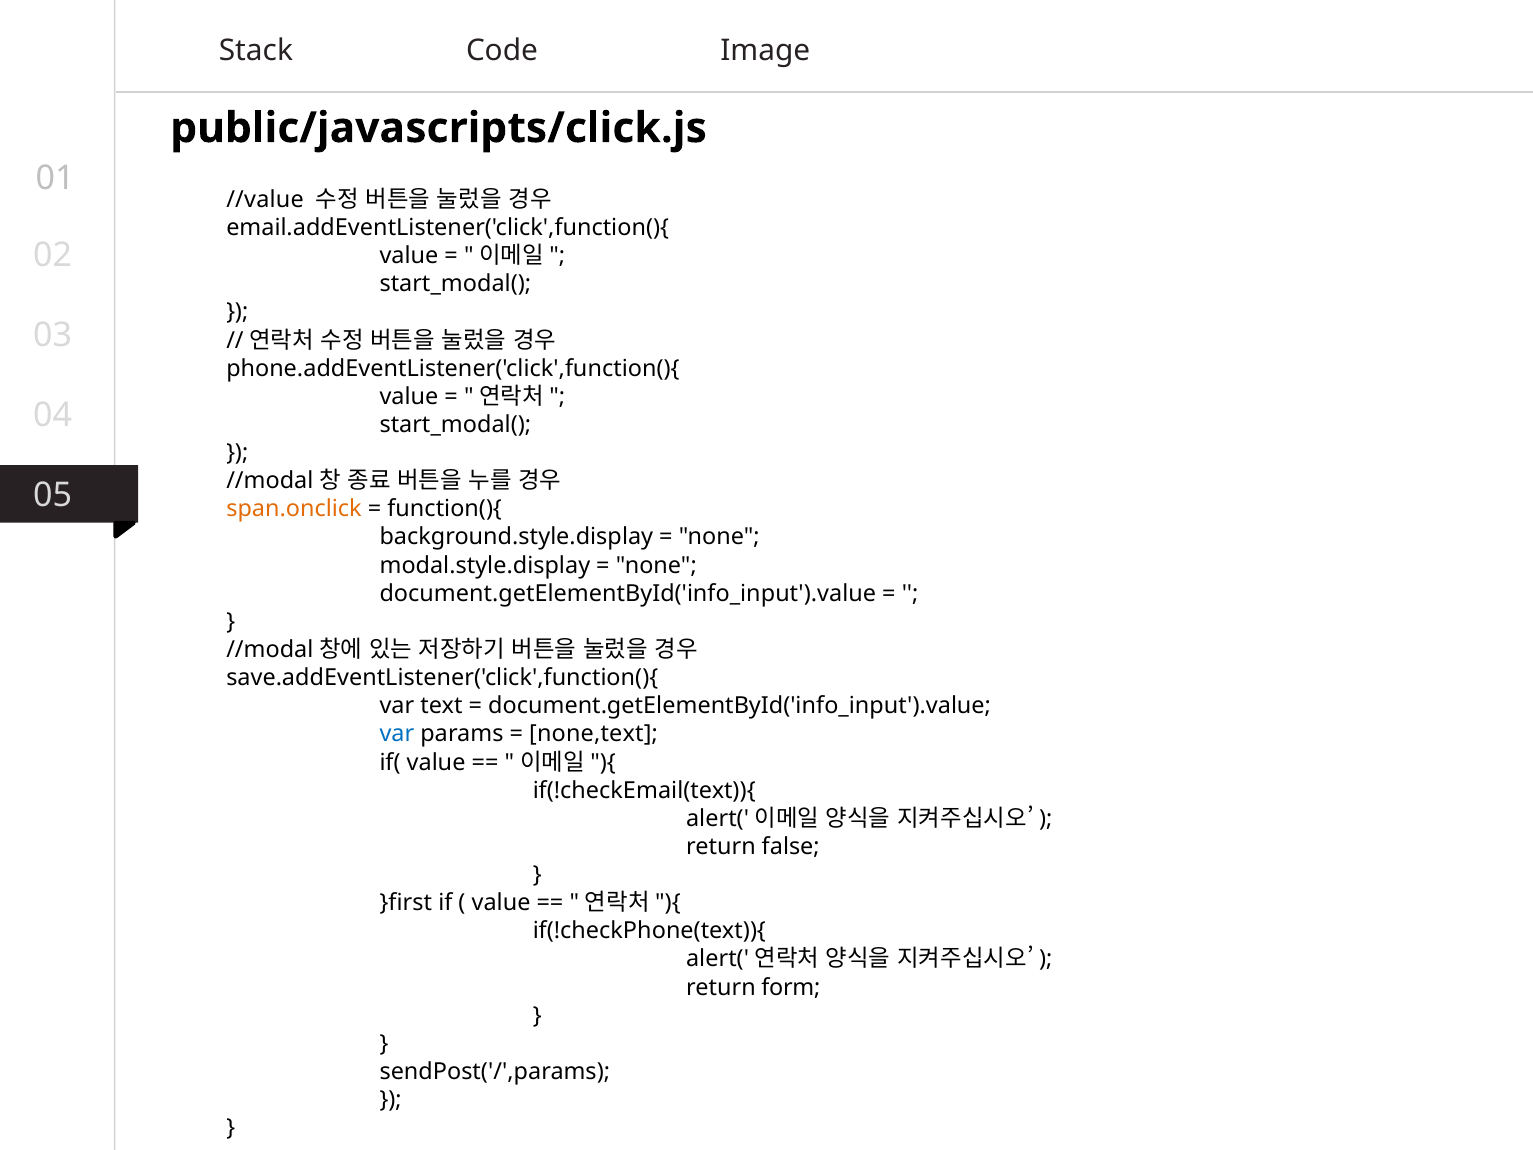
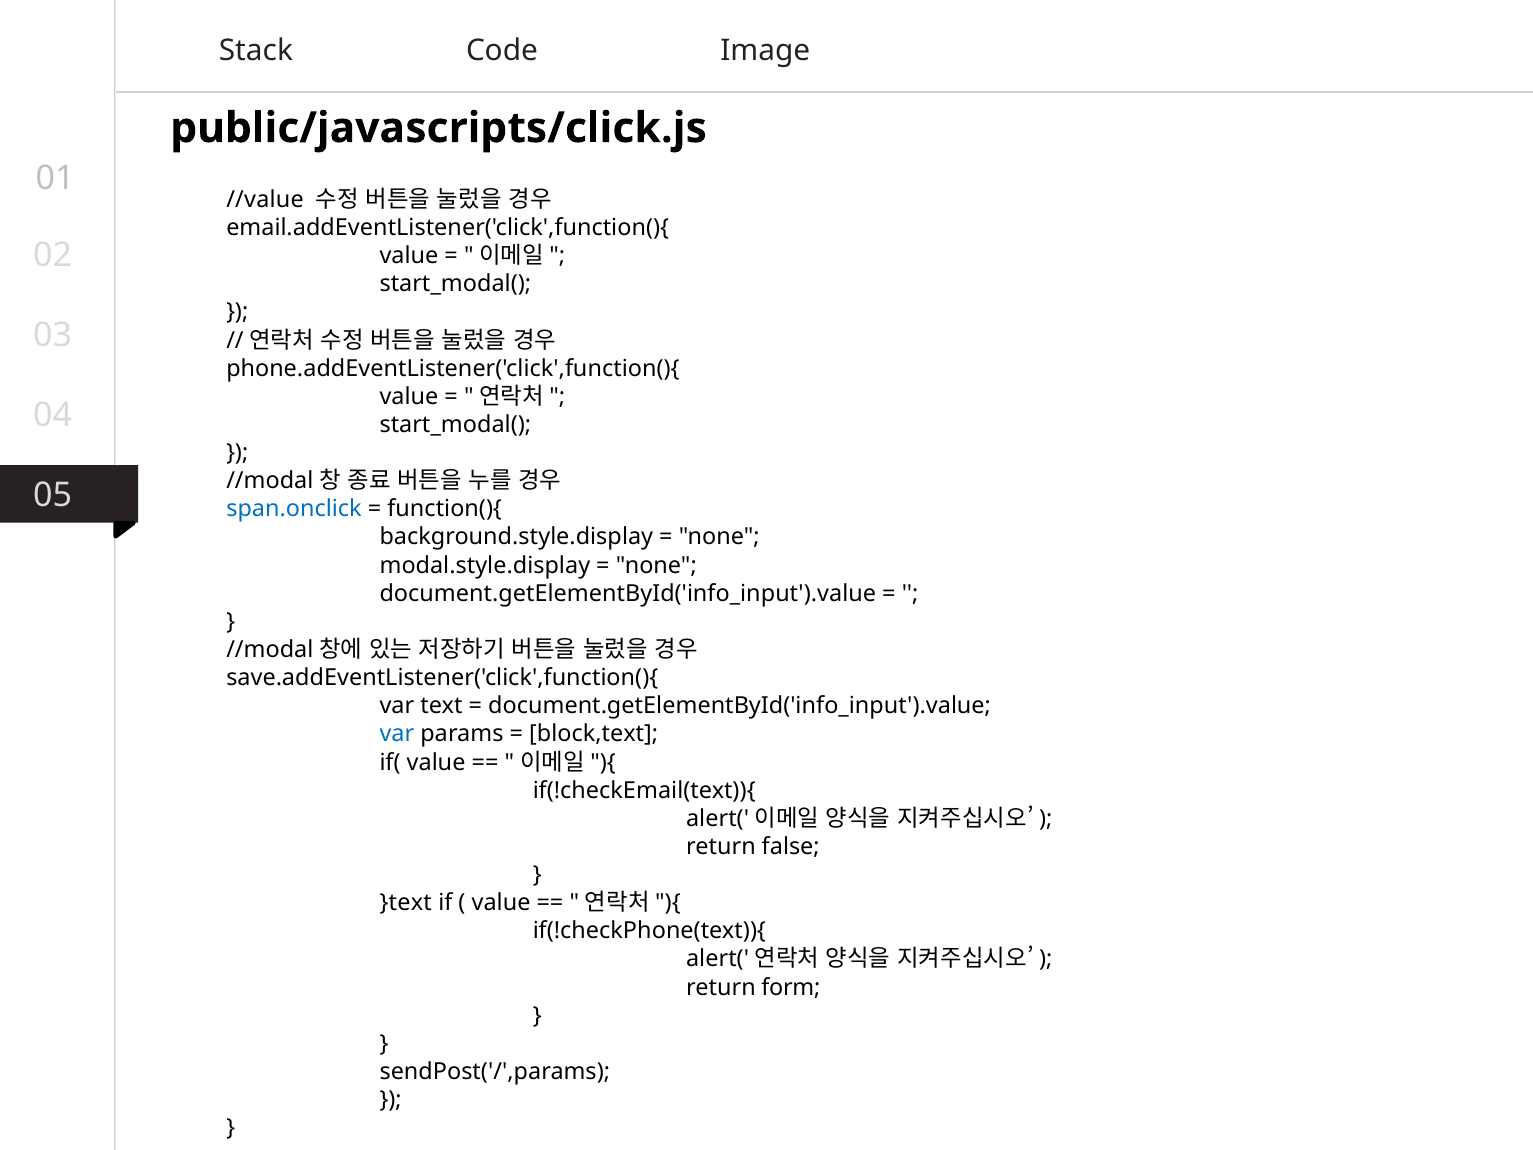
span.onclick colour: orange -> blue
none,text: none,text -> block,text
}first: }first -> }text
